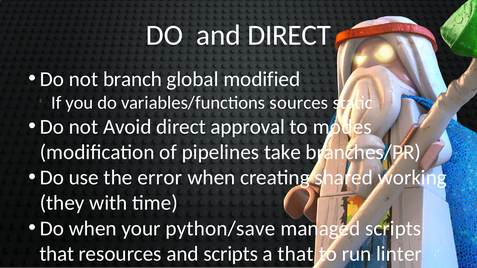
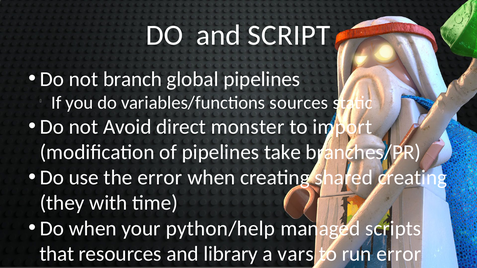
and DIRECT: DIRECT -> SCRIPT
global modified: modified -> pipelines
approval: approval -> monster
modes: modes -> import
shared working: working -> creating
python/save: python/save -> python/help
and scripts: scripts -> library
a that: that -> vars
run linter: linter -> error
